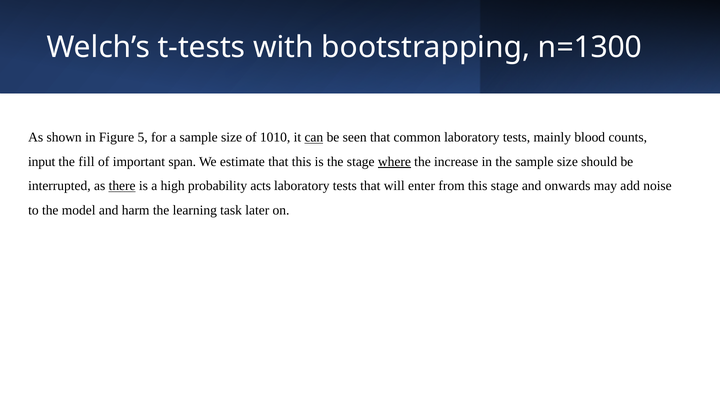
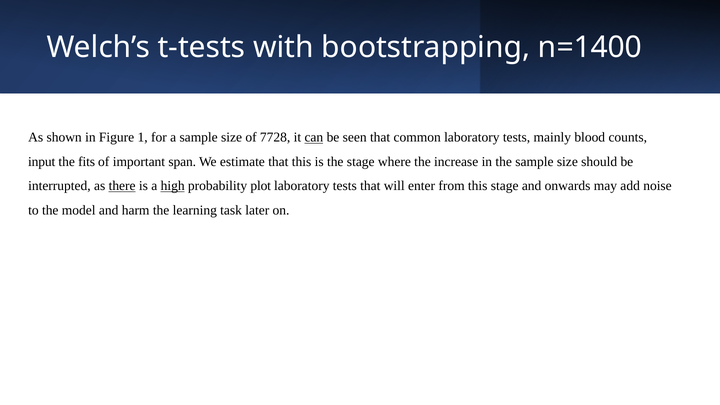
n=1300: n=1300 -> n=1400
5: 5 -> 1
1010: 1010 -> 7728
fill: fill -> fits
where underline: present -> none
high underline: none -> present
acts: acts -> plot
